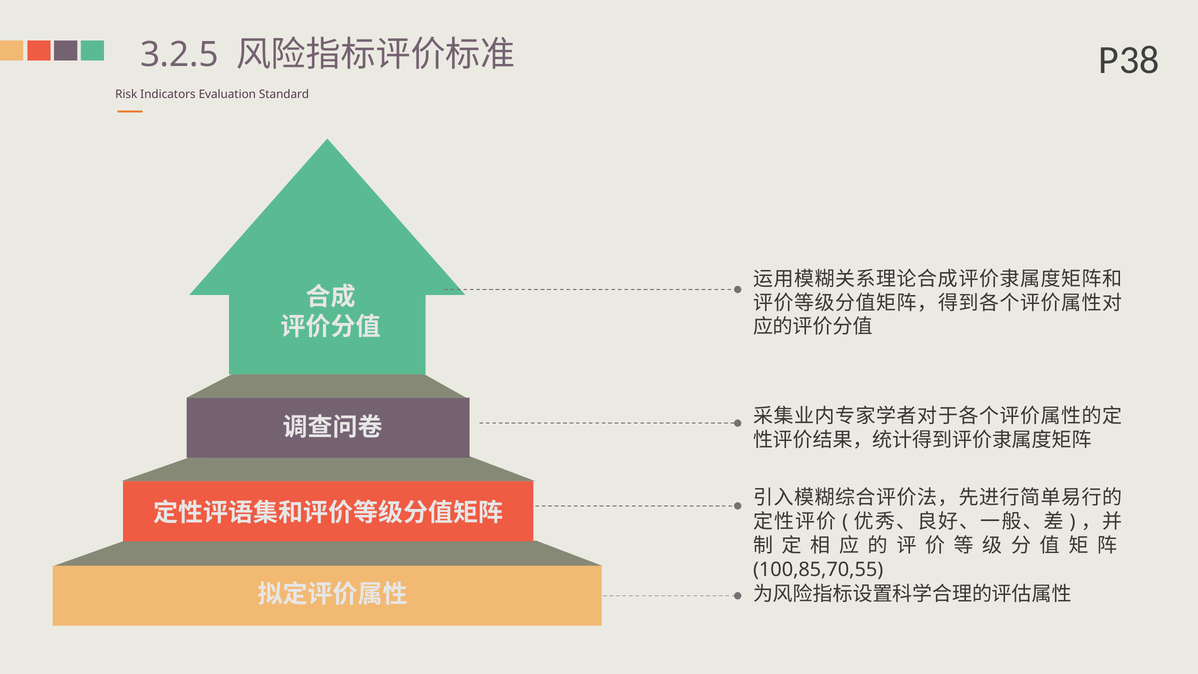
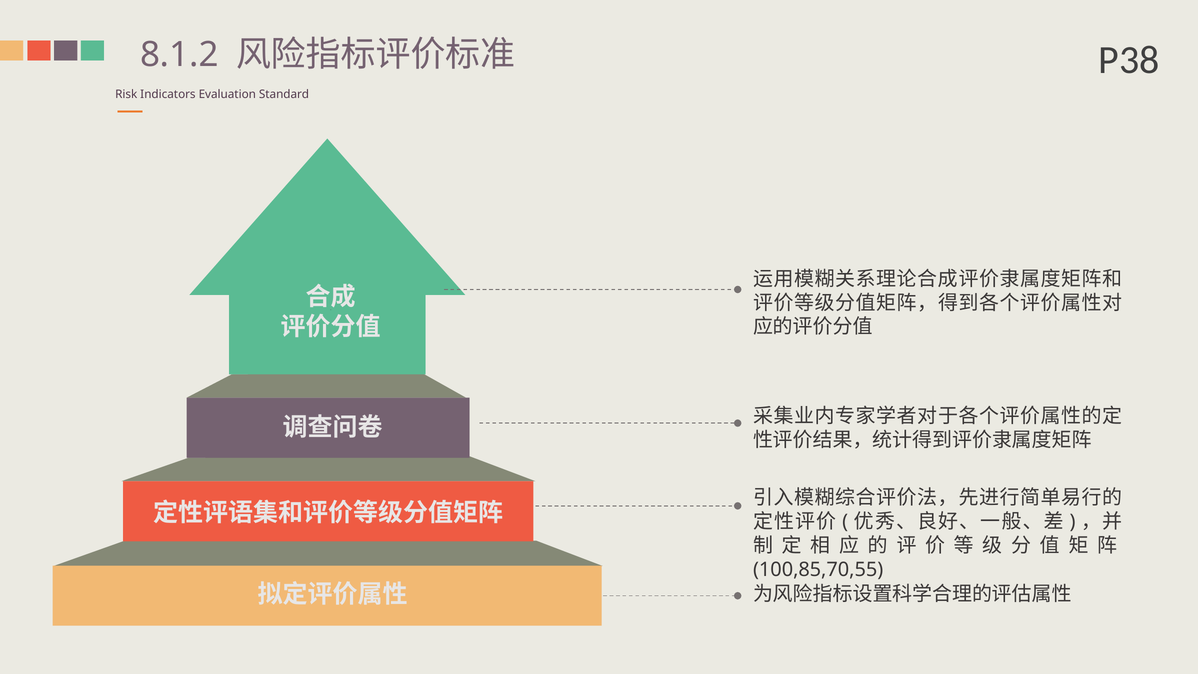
3.2.5: 3.2.5 -> 8.1.2
